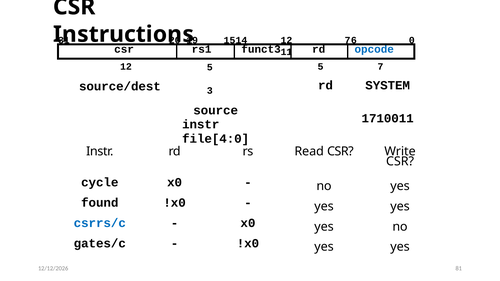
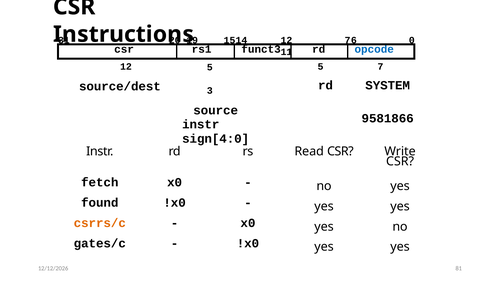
1710011: 1710011 -> 9581866
file[4:0: file[4:0 -> sign[4:0
cycle: cycle -> fetch
csrrs/c colour: blue -> orange
